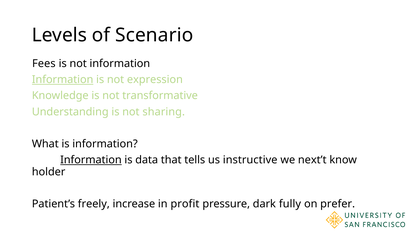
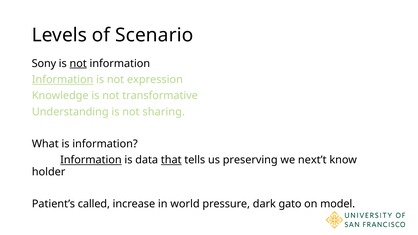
Fees: Fees -> Sony
not at (78, 63) underline: none -> present
that underline: none -> present
instructive: instructive -> preserving
freely: freely -> called
profit: profit -> world
fully: fully -> gato
prefer: prefer -> model
